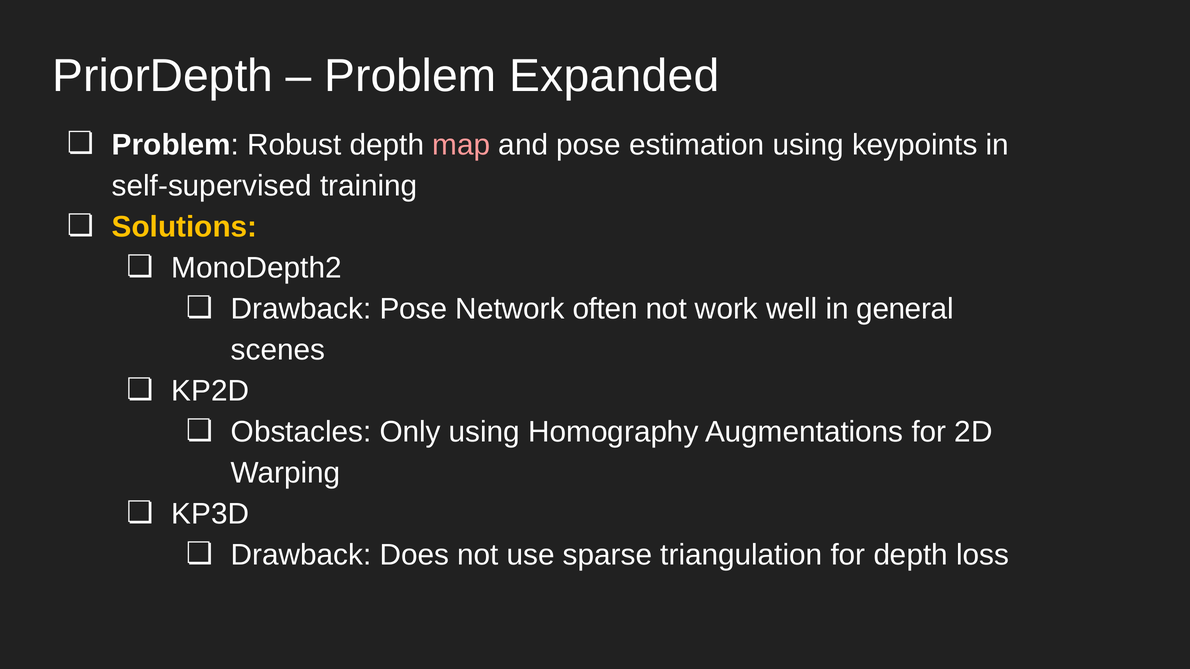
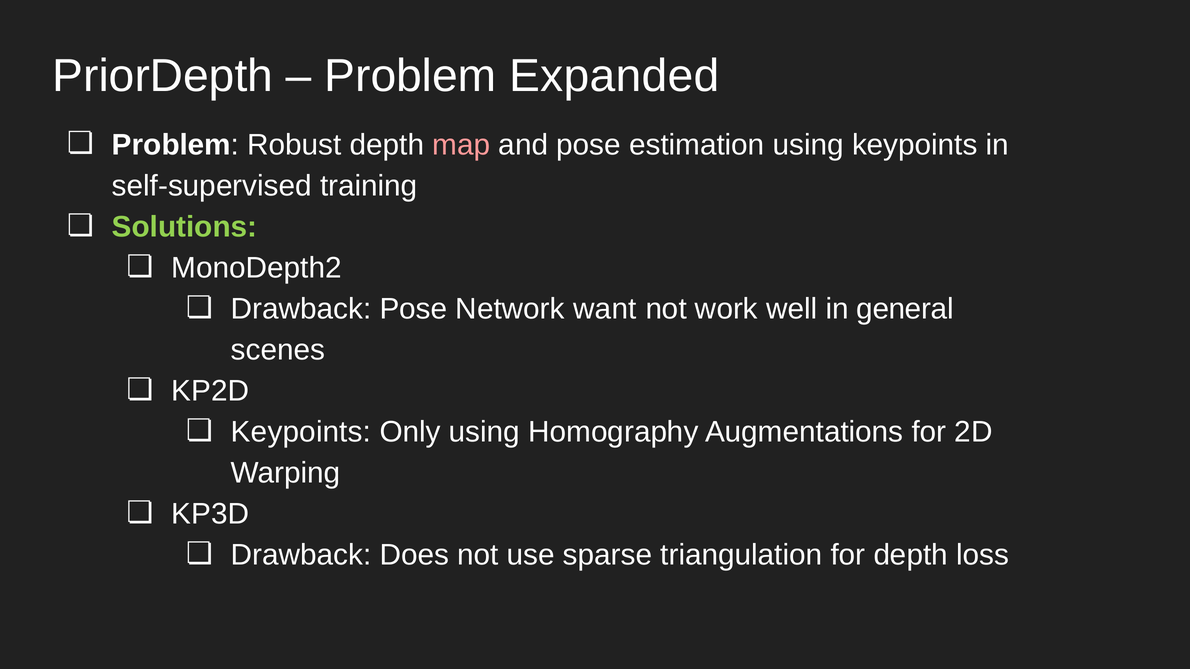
Solutions colour: yellow -> light green
often: often -> want
Obstacles at (301, 432): Obstacles -> Keypoints
